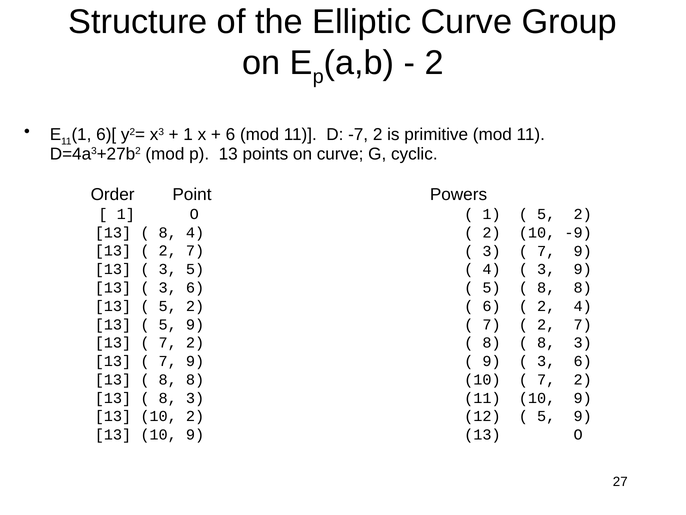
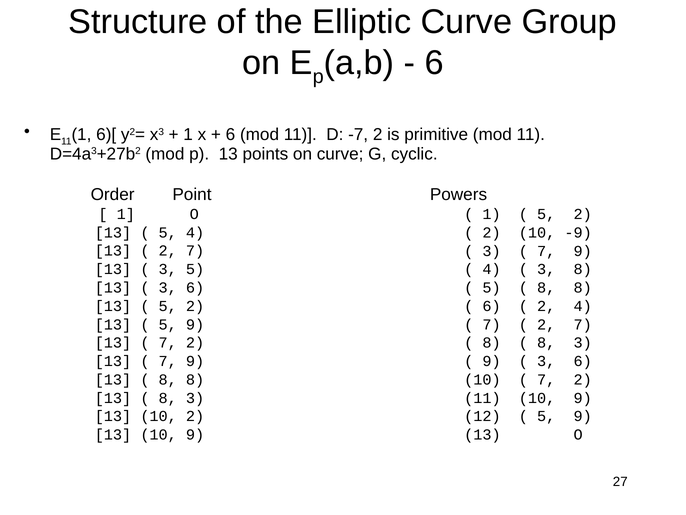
2 at (434, 63): 2 -> 6
8 at (168, 232): 8 -> 5
3 9: 9 -> 8
